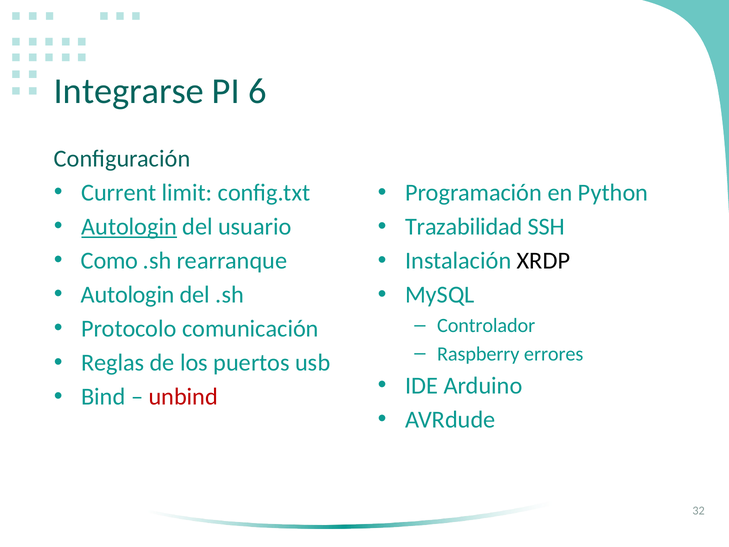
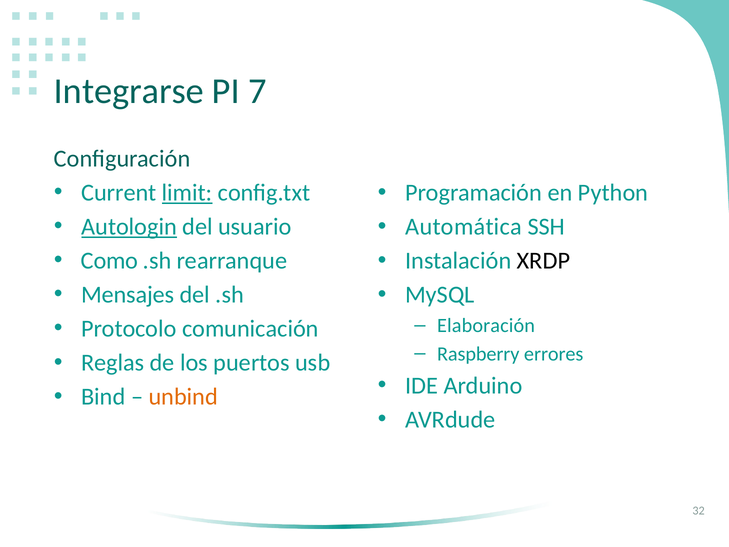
6: 6 -> 7
limit underline: none -> present
Trazabilidad: Trazabilidad -> Automática
Autologin at (128, 295): Autologin -> Mensajes
Controlador: Controlador -> Elaboración
unbind colour: red -> orange
